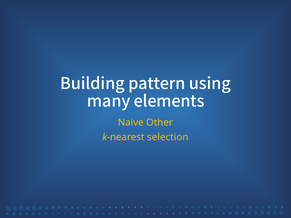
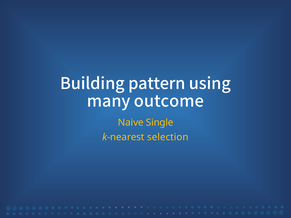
elements: elements -> outcome
Other: Other -> Single
